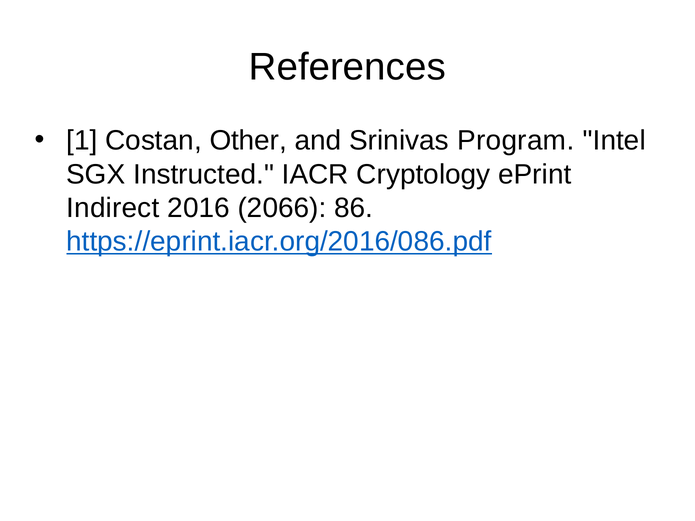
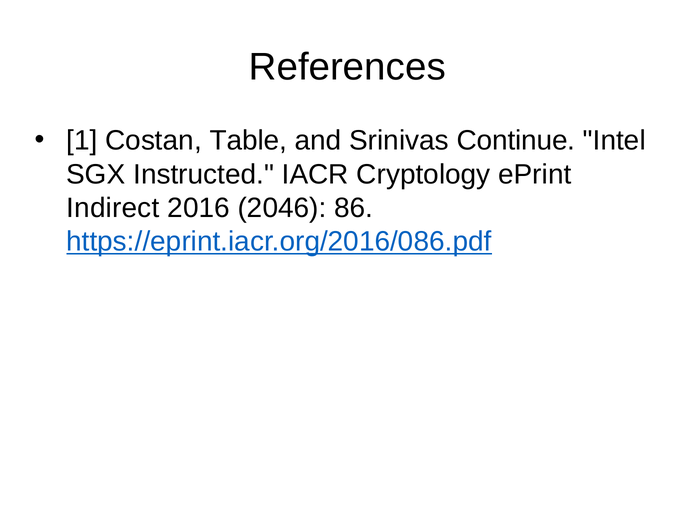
Other: Other -> Table
Program: Program -> Continue
2066: 2066 -> 2046
